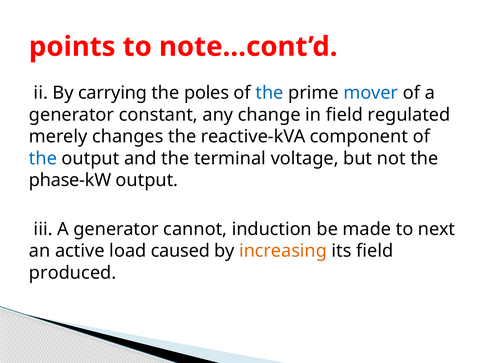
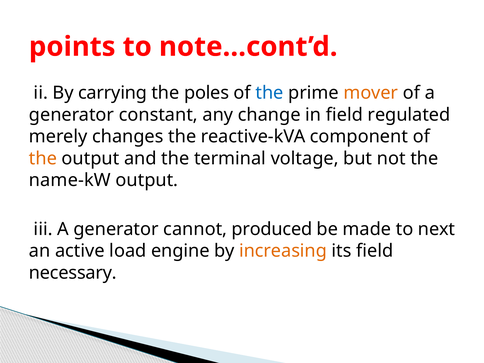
mover colour: blue -> orange
the at (43, 158) colour: blue -> orange
phase-kW: phase-kW -> name-kW
induction: induction -> produced
caused: caused -> engine
produced: produced -> necessary
